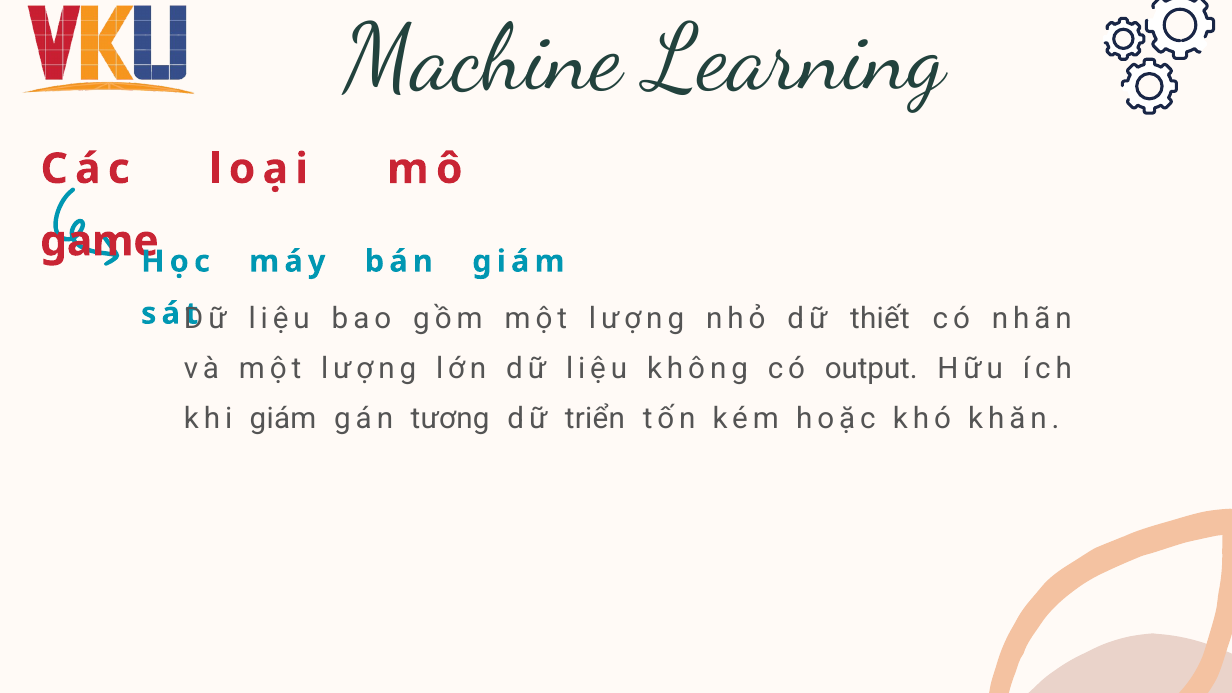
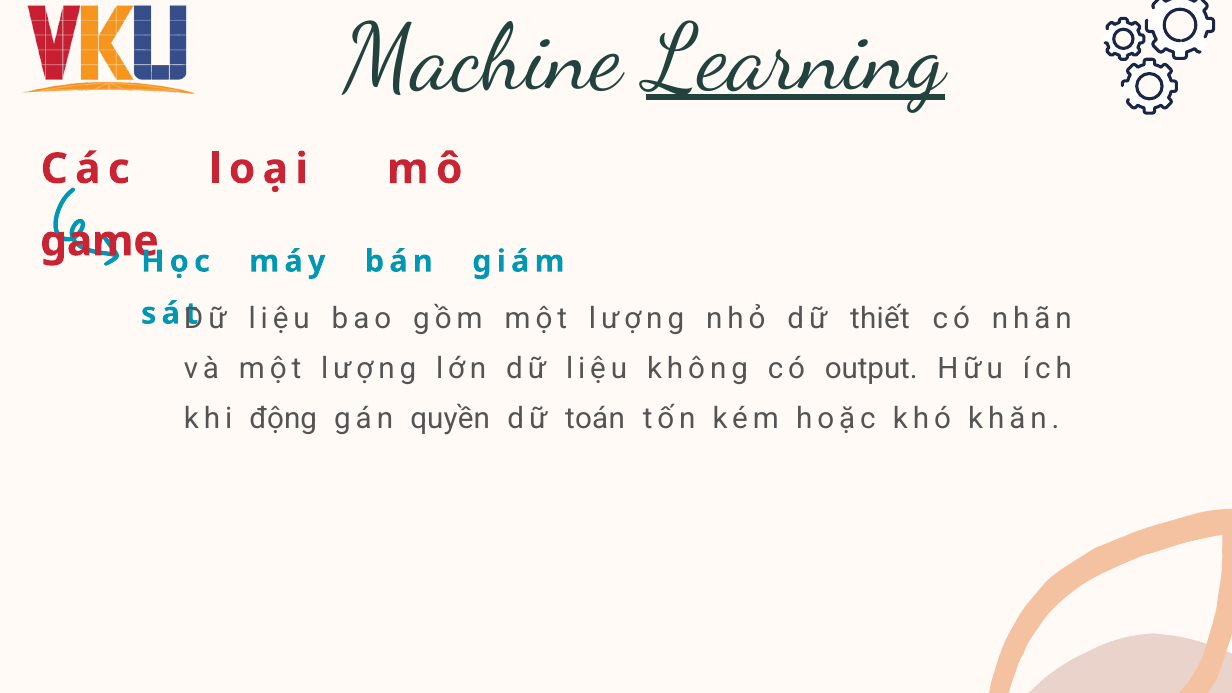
Learning underline: none -> present
khi giám: giám -> động
tương: tương -> quyền
triển: triển -> toán
